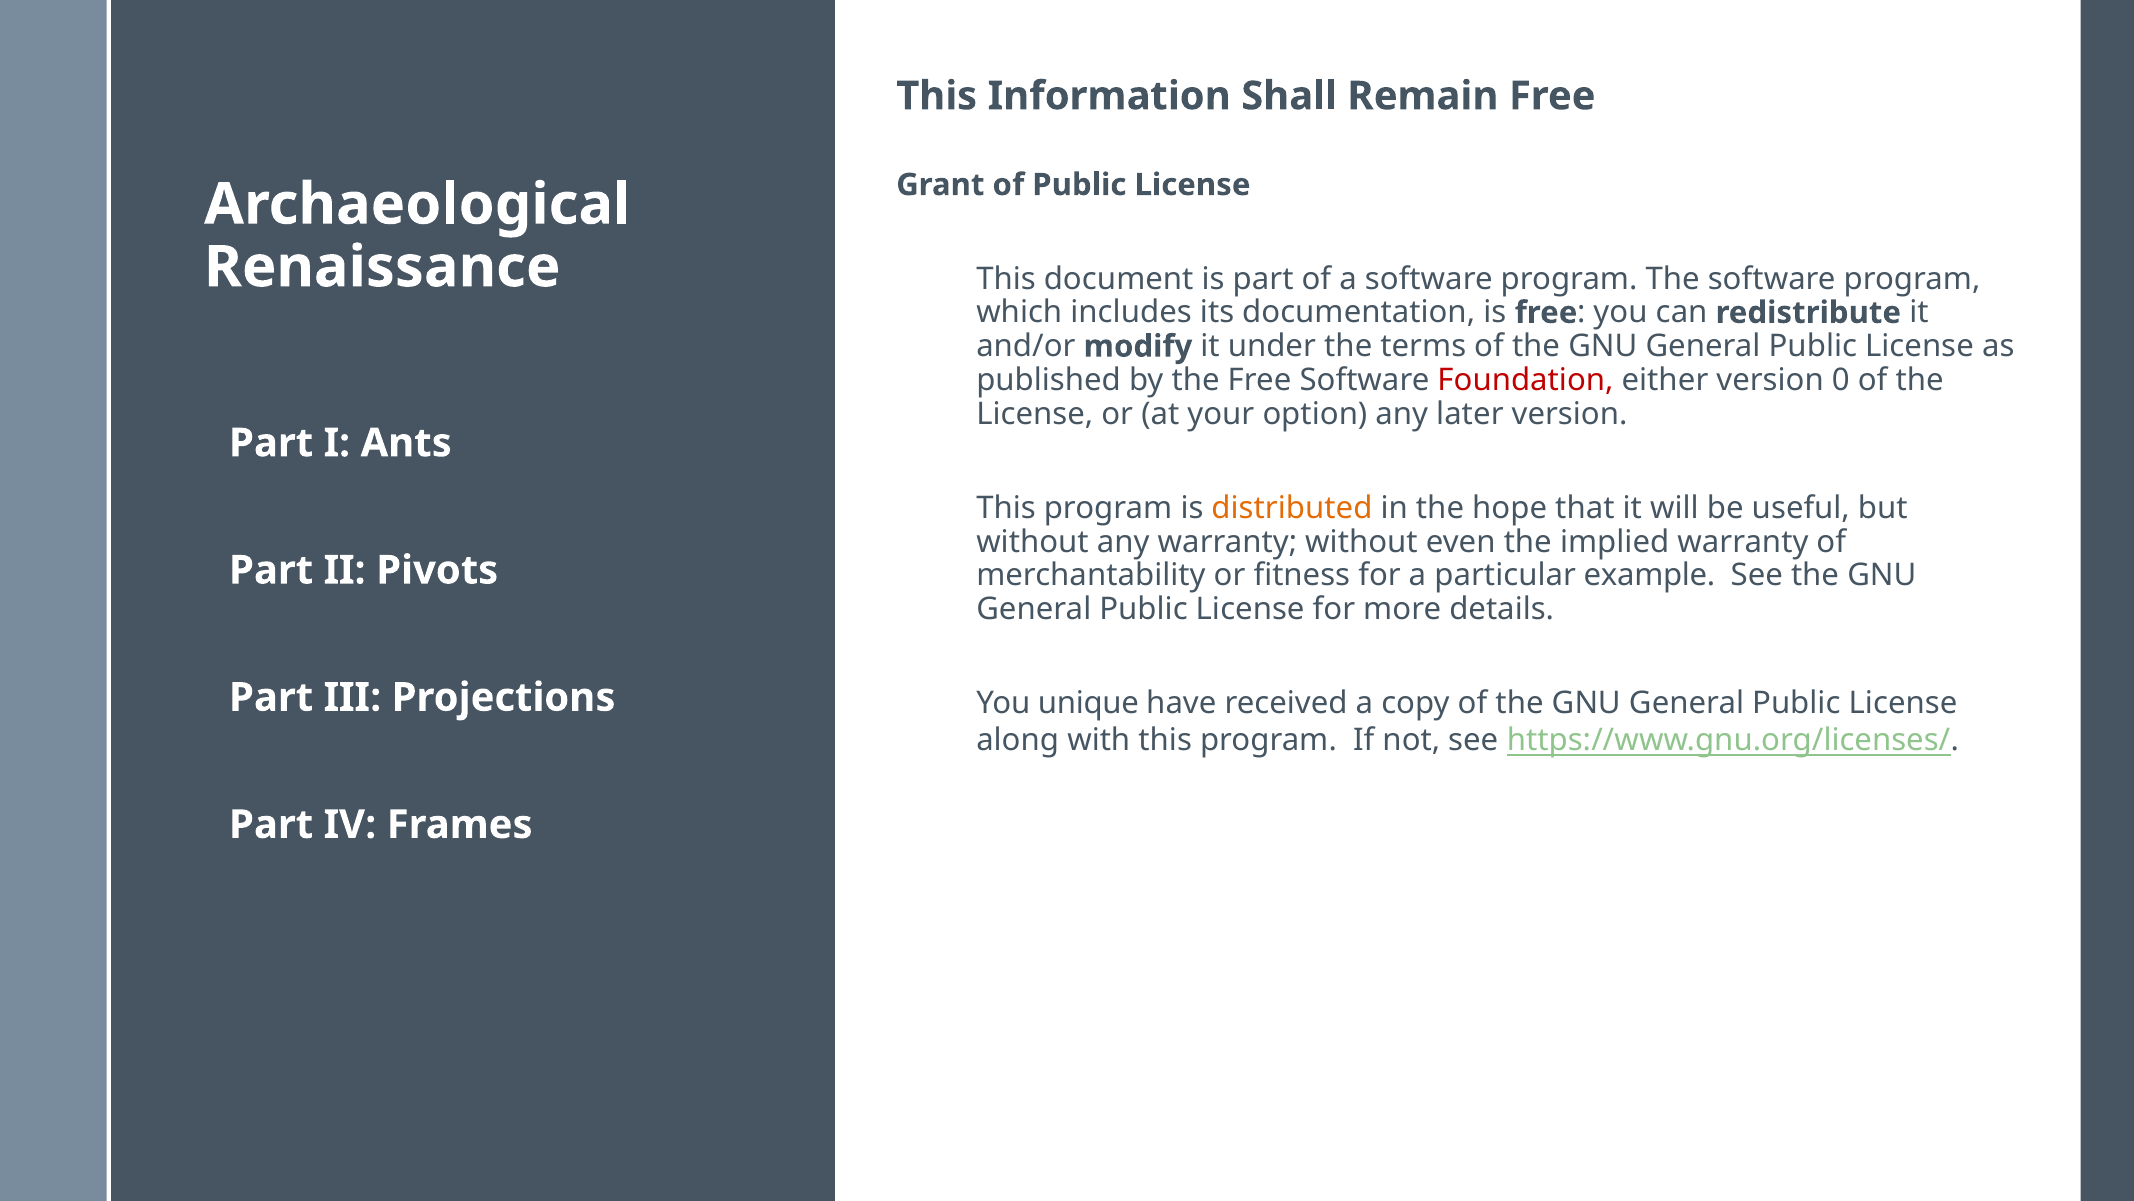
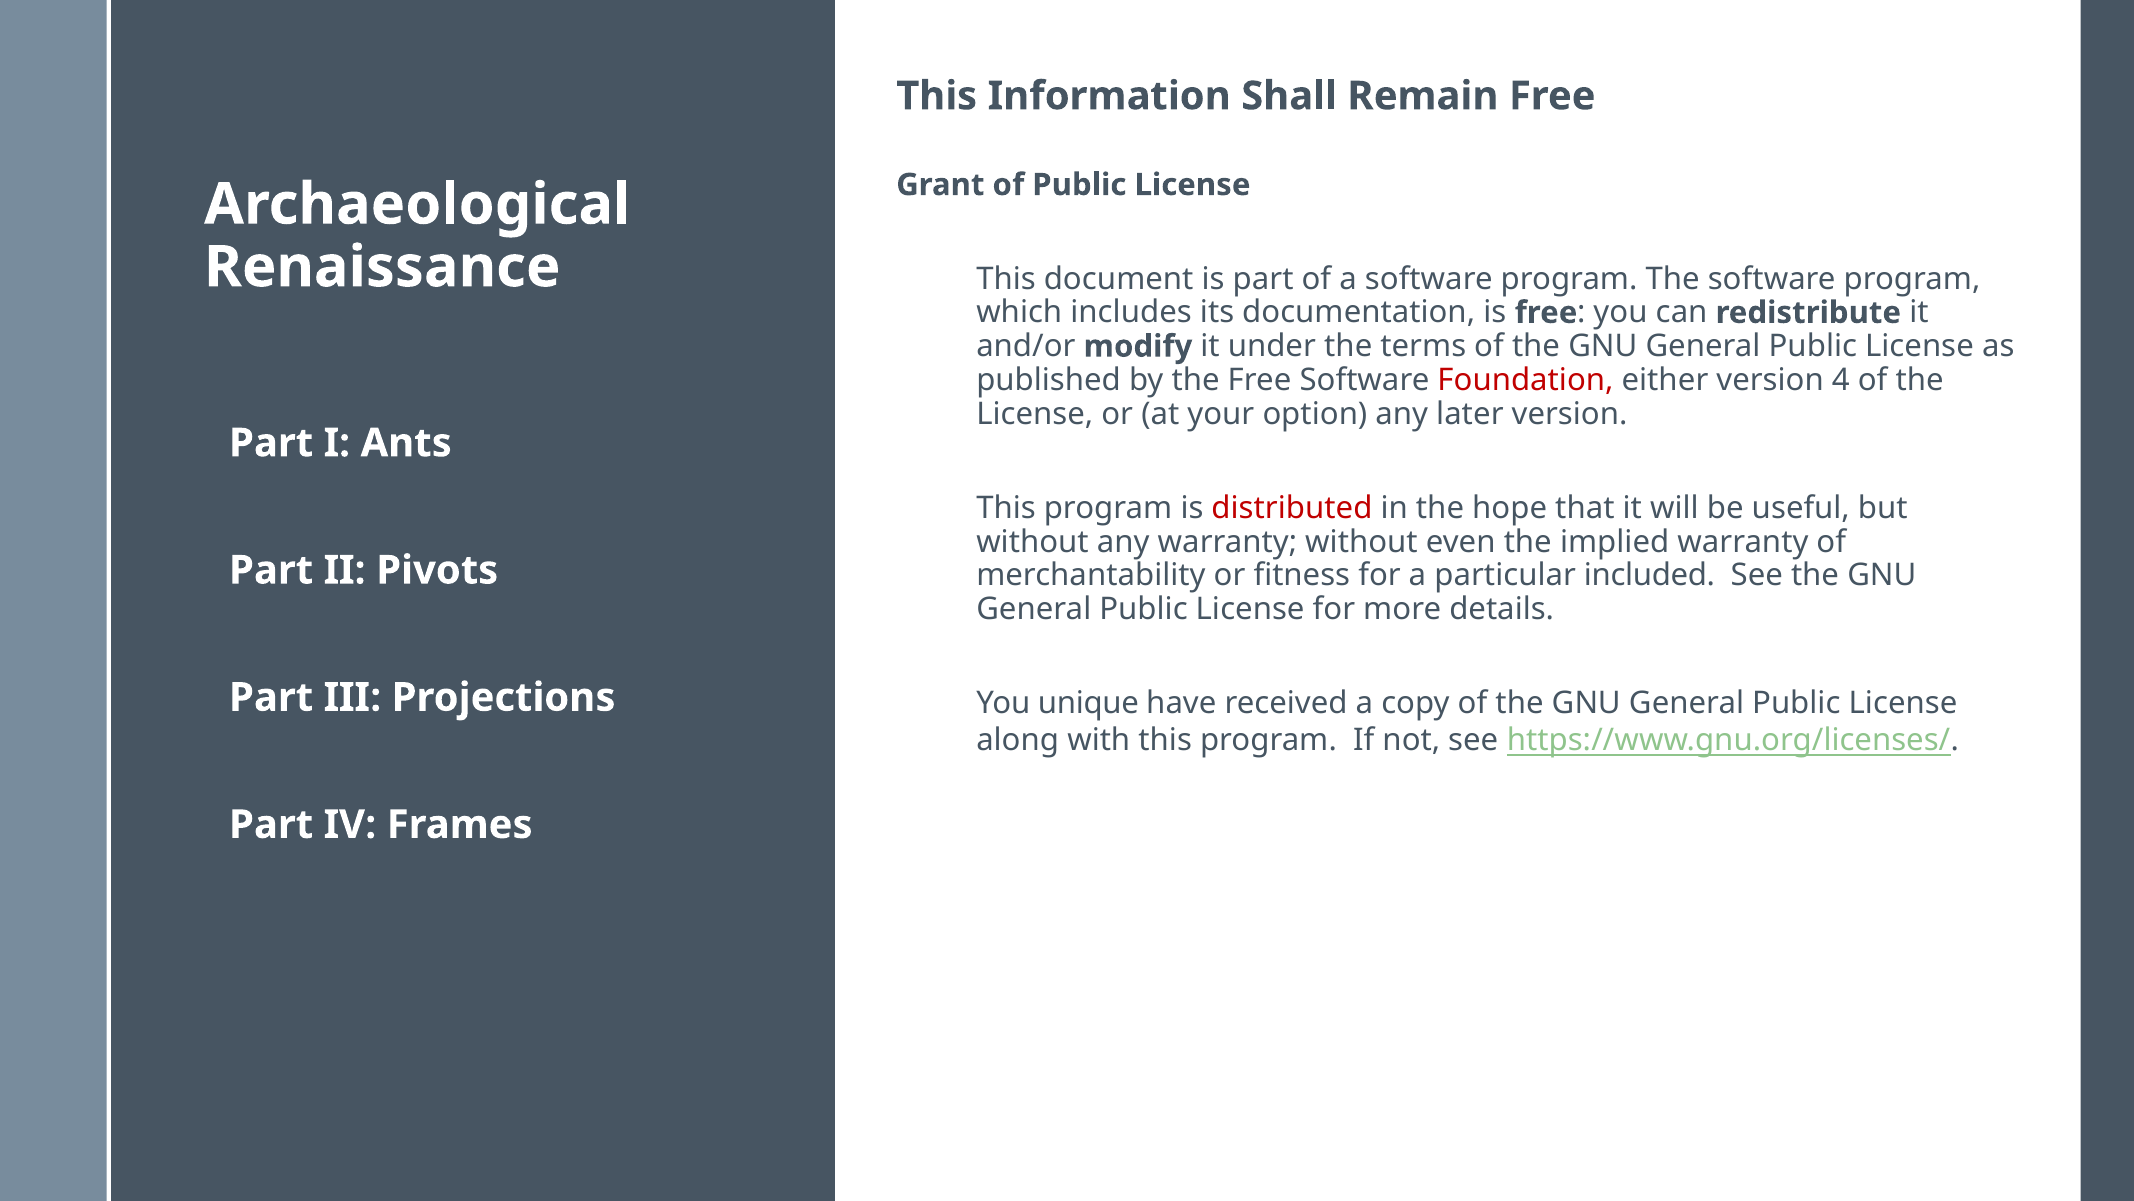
0: 0 -> 4
distributed colour: orange -> red
example: example -> included
